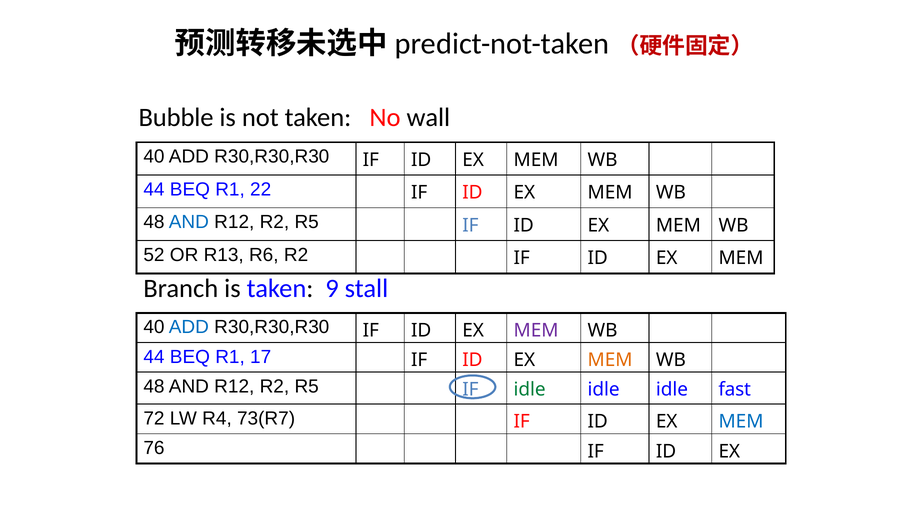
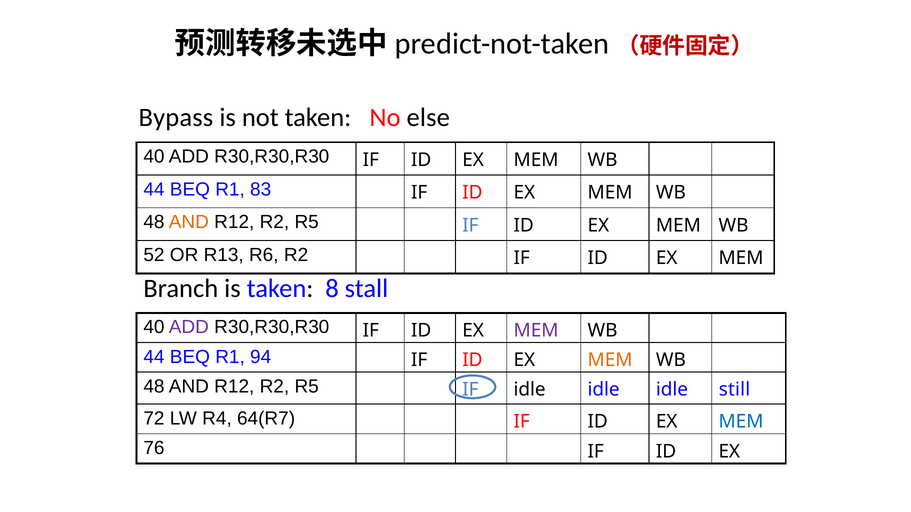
Bubble: Bubble -> Bypass
wall: wall -> else
22: 22 -> 83
AND at (189, 222) colour: blue -> orange
9: 9 -> 8
ADD at (189, 328) colour: blue -> purple
17: 17 -> 94
idle at (530, 390) colour: green -> black
fast: fast -> still
73(R7: 73(R7 -> 64(R7
